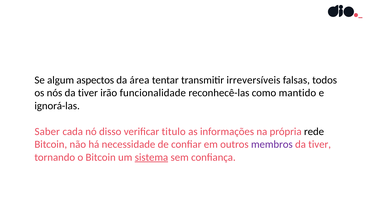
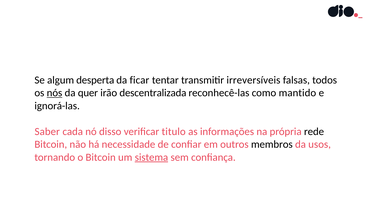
aspectos: aspectos -> desperta
área: área -> ficar
nós underline: none -> present
tiver at (88, 93): tiver -> quer
funcionalidade: funcionalidade -> descentralizada
membros colour: purple -> black
tiver at (320, 145): tiver -> usos
